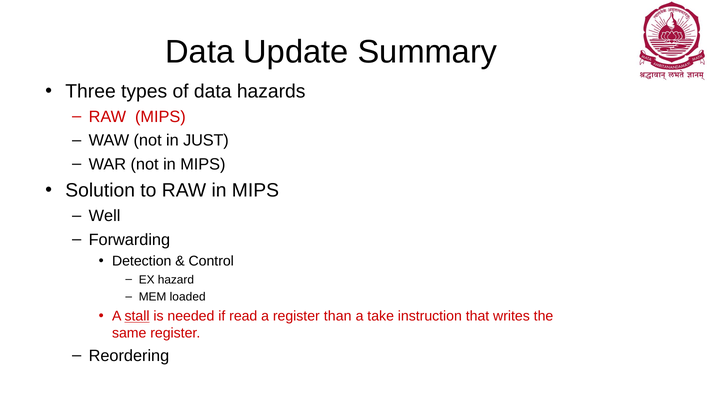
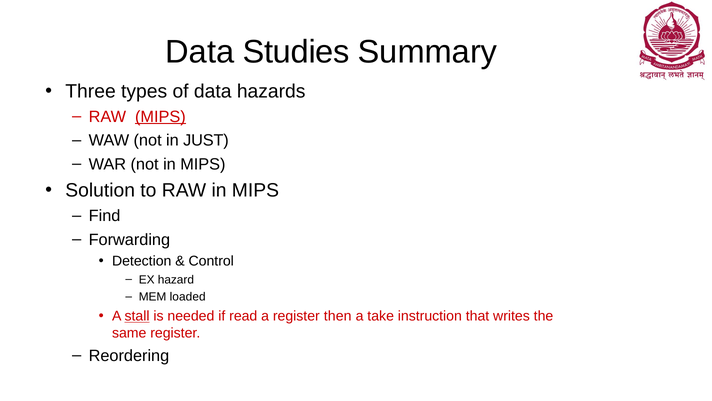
Update: Update -> Studies
MIPS at (160, 117) underline: none -> present
Well: Well -> Find
than: than -> then
